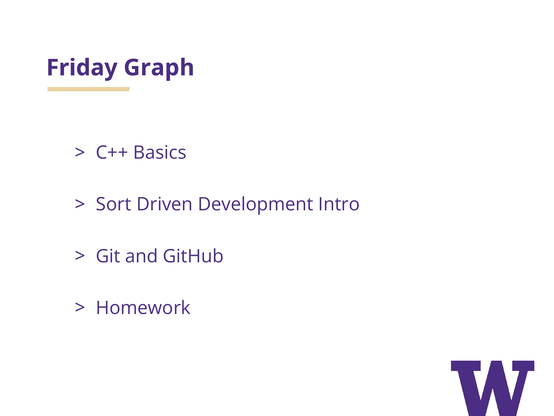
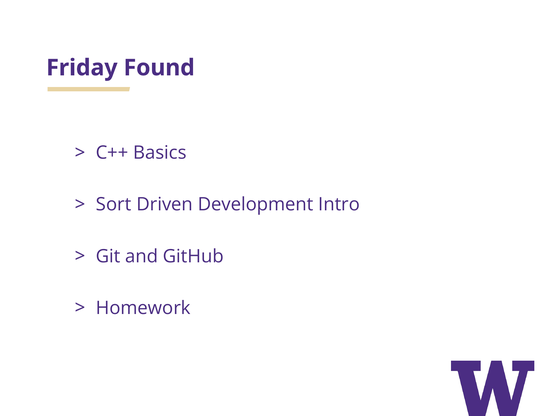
Graph: Graph -> Found
